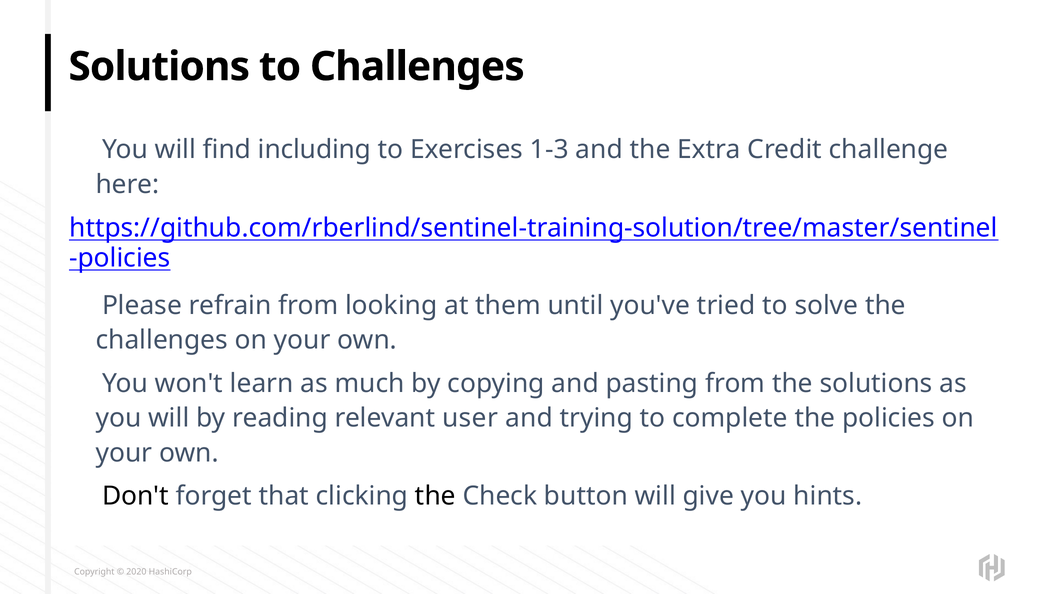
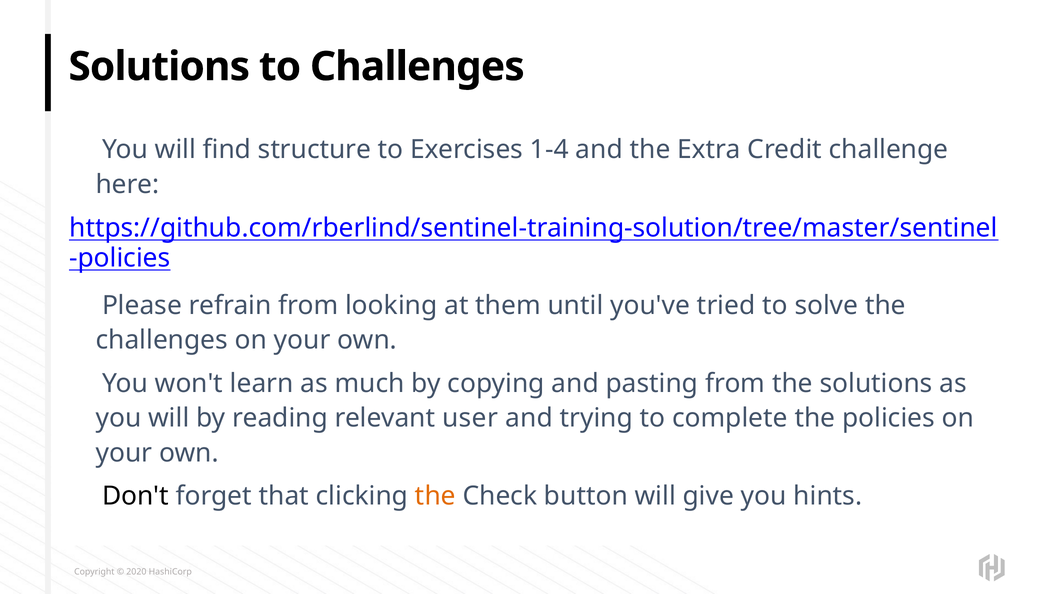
including: including -> structure
1-3: 1-3 -> 1-4
the at (435, 496) colour: black -> orange
